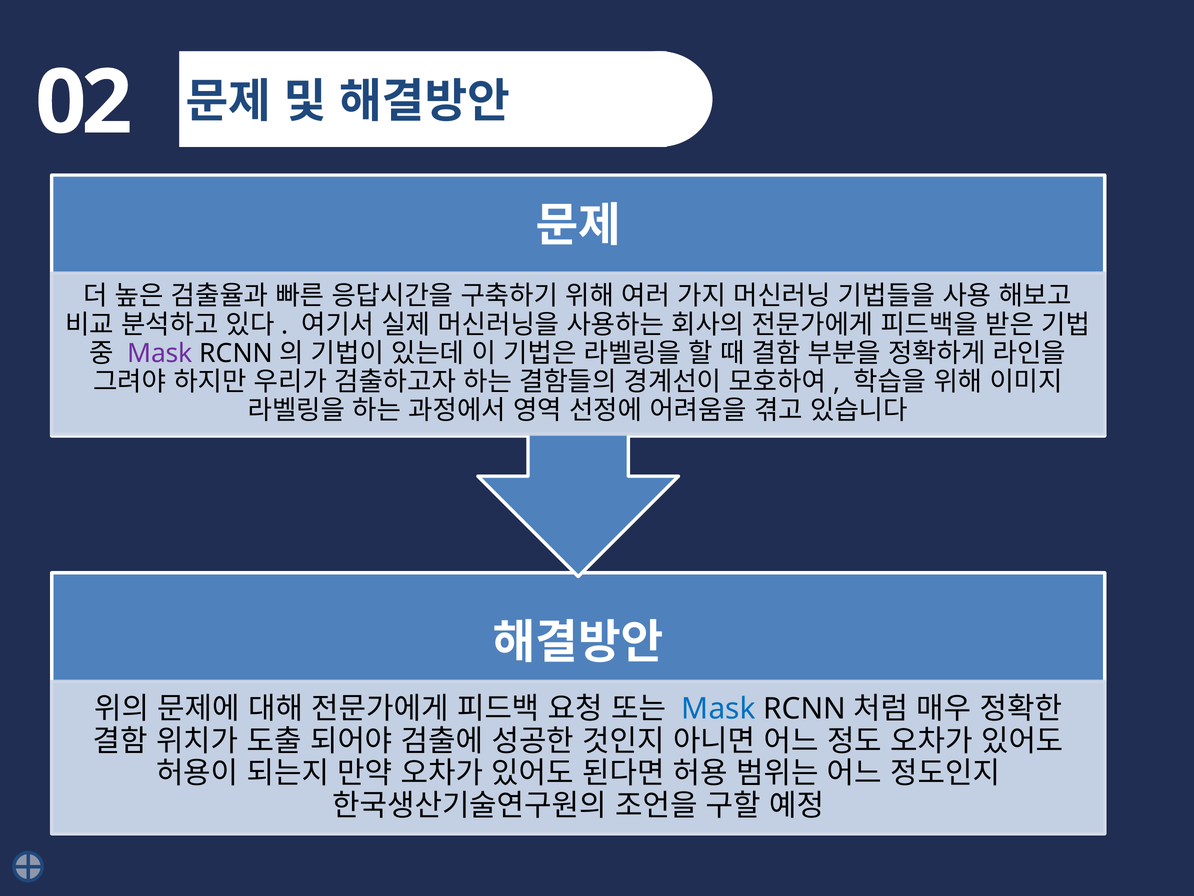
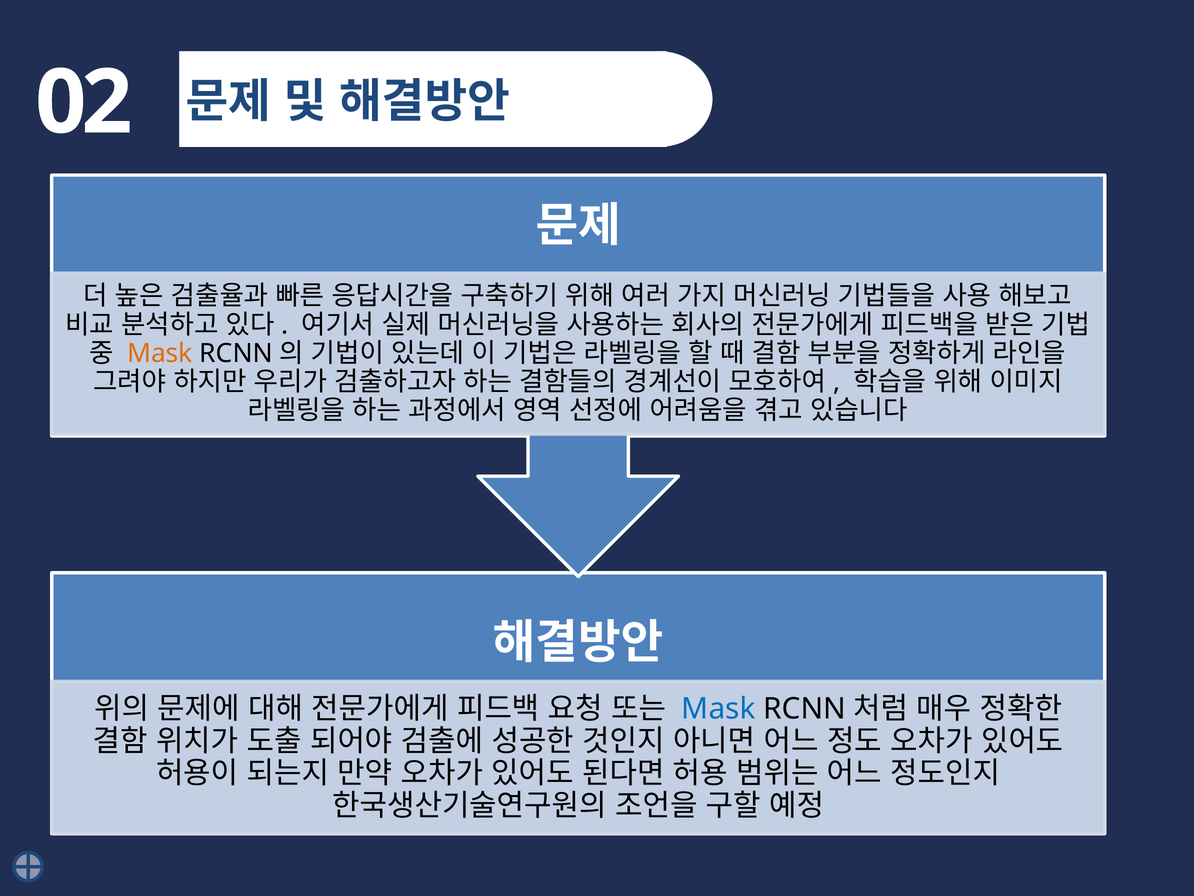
Mask at (160, 353) colour: purple -> orange
